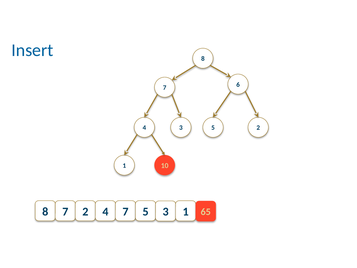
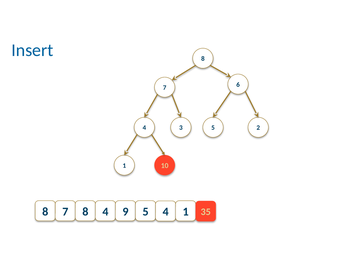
7 2: 2 -> 8
4 7: 7 -> 9
5 3: 3 -> 4
65: 65 -> 35
